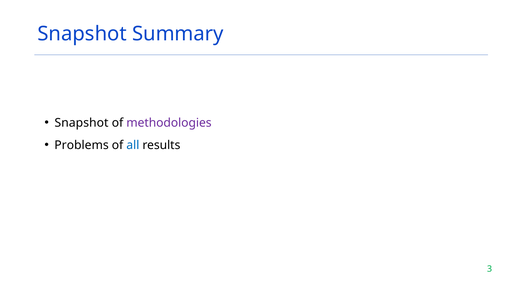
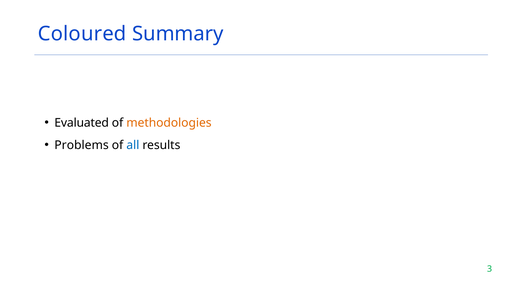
Snapshot at (82, 34): Snapshot -> Coloured
Snapshot at (82, 123): Snapshot -> Evaluated
methodologies colour: purple -> orange
